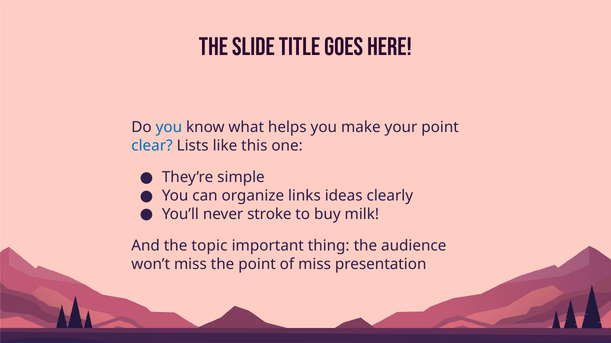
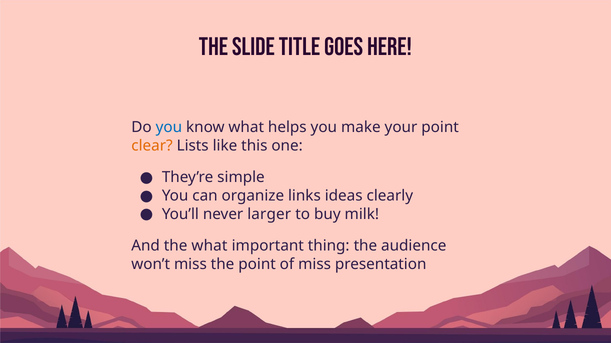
clear colour: blue -> orange
stroke: stroke -> larger
the topic: topic -> what
